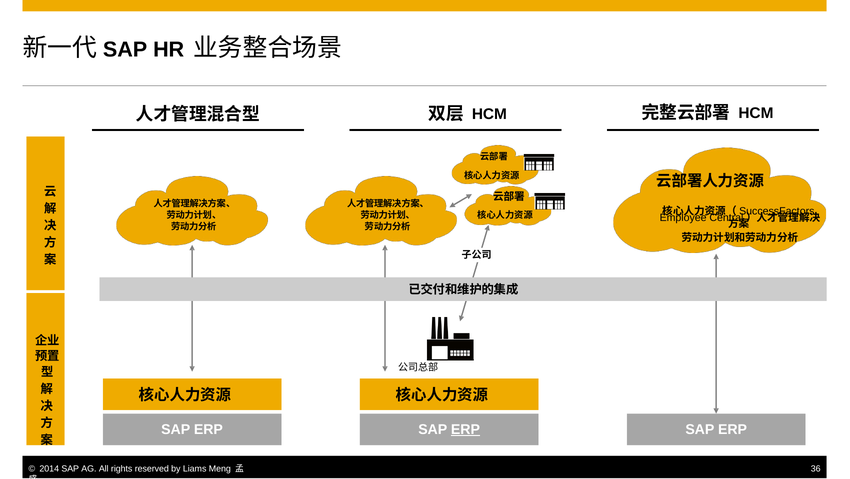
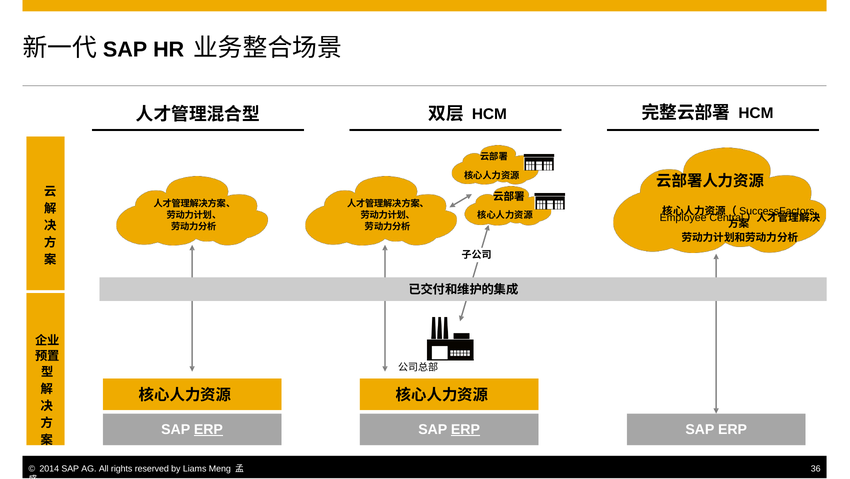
ERP at (208, 429) underline: none -> present
